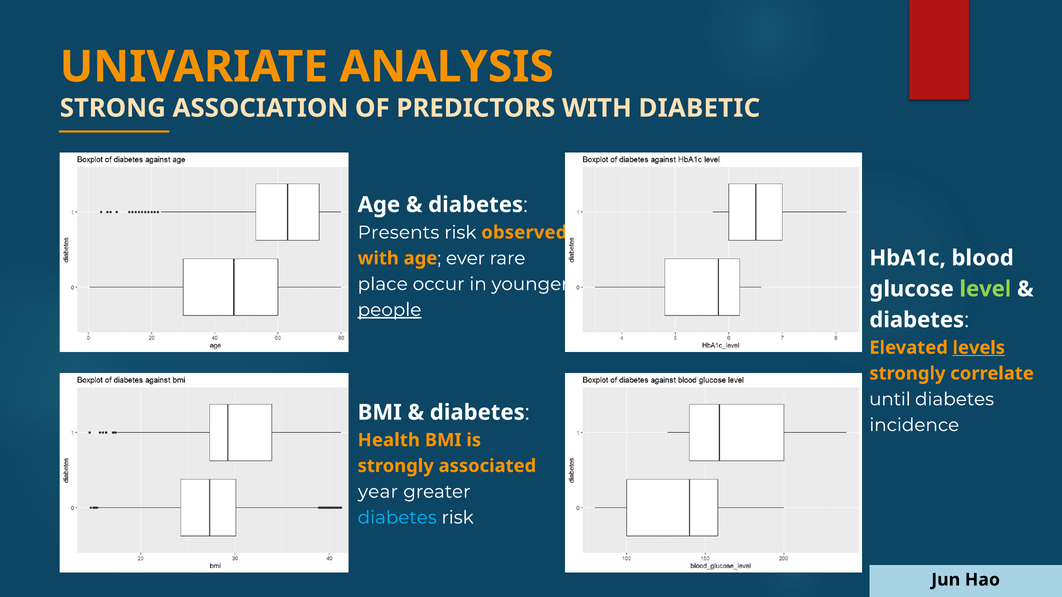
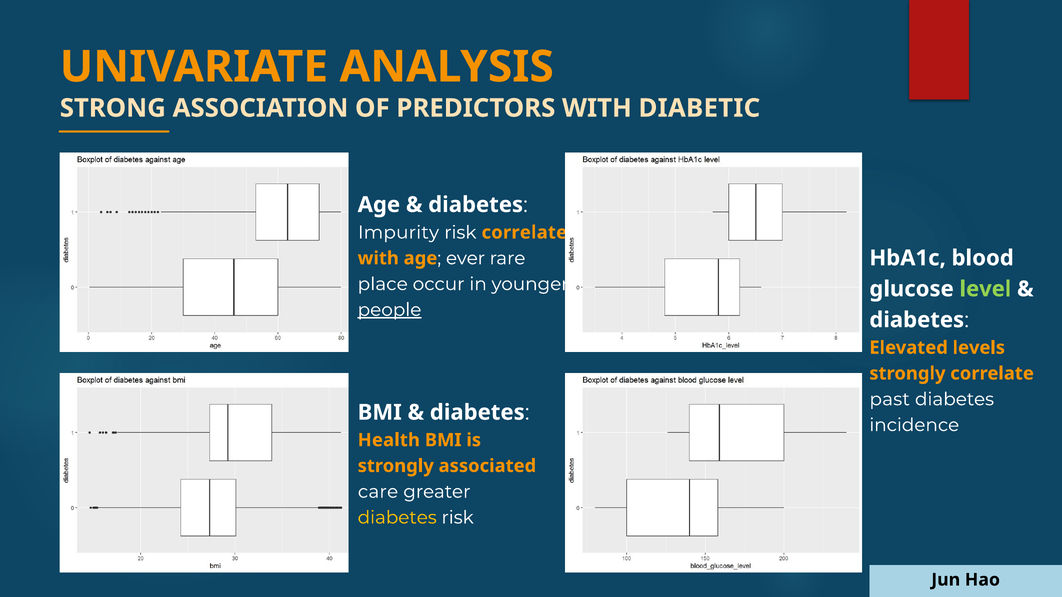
Presents: Presents -> Impurity
risk observed: observed -> correlate
levels underline: present -> none
until: until -> past
year: year -> care
diabetes at (397, 518) colour: light blue -> yellow
